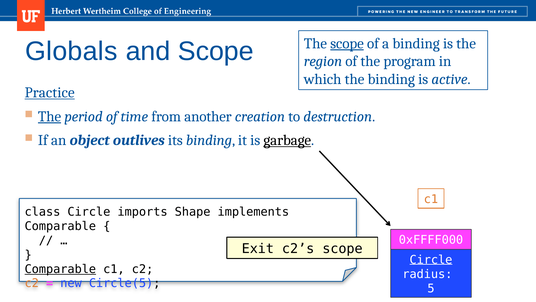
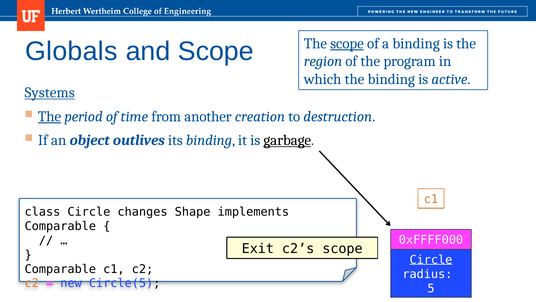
Practice: Practice -> Systems
imports: imports -> changes
Comparable at (60, 269) underline: present -> none
